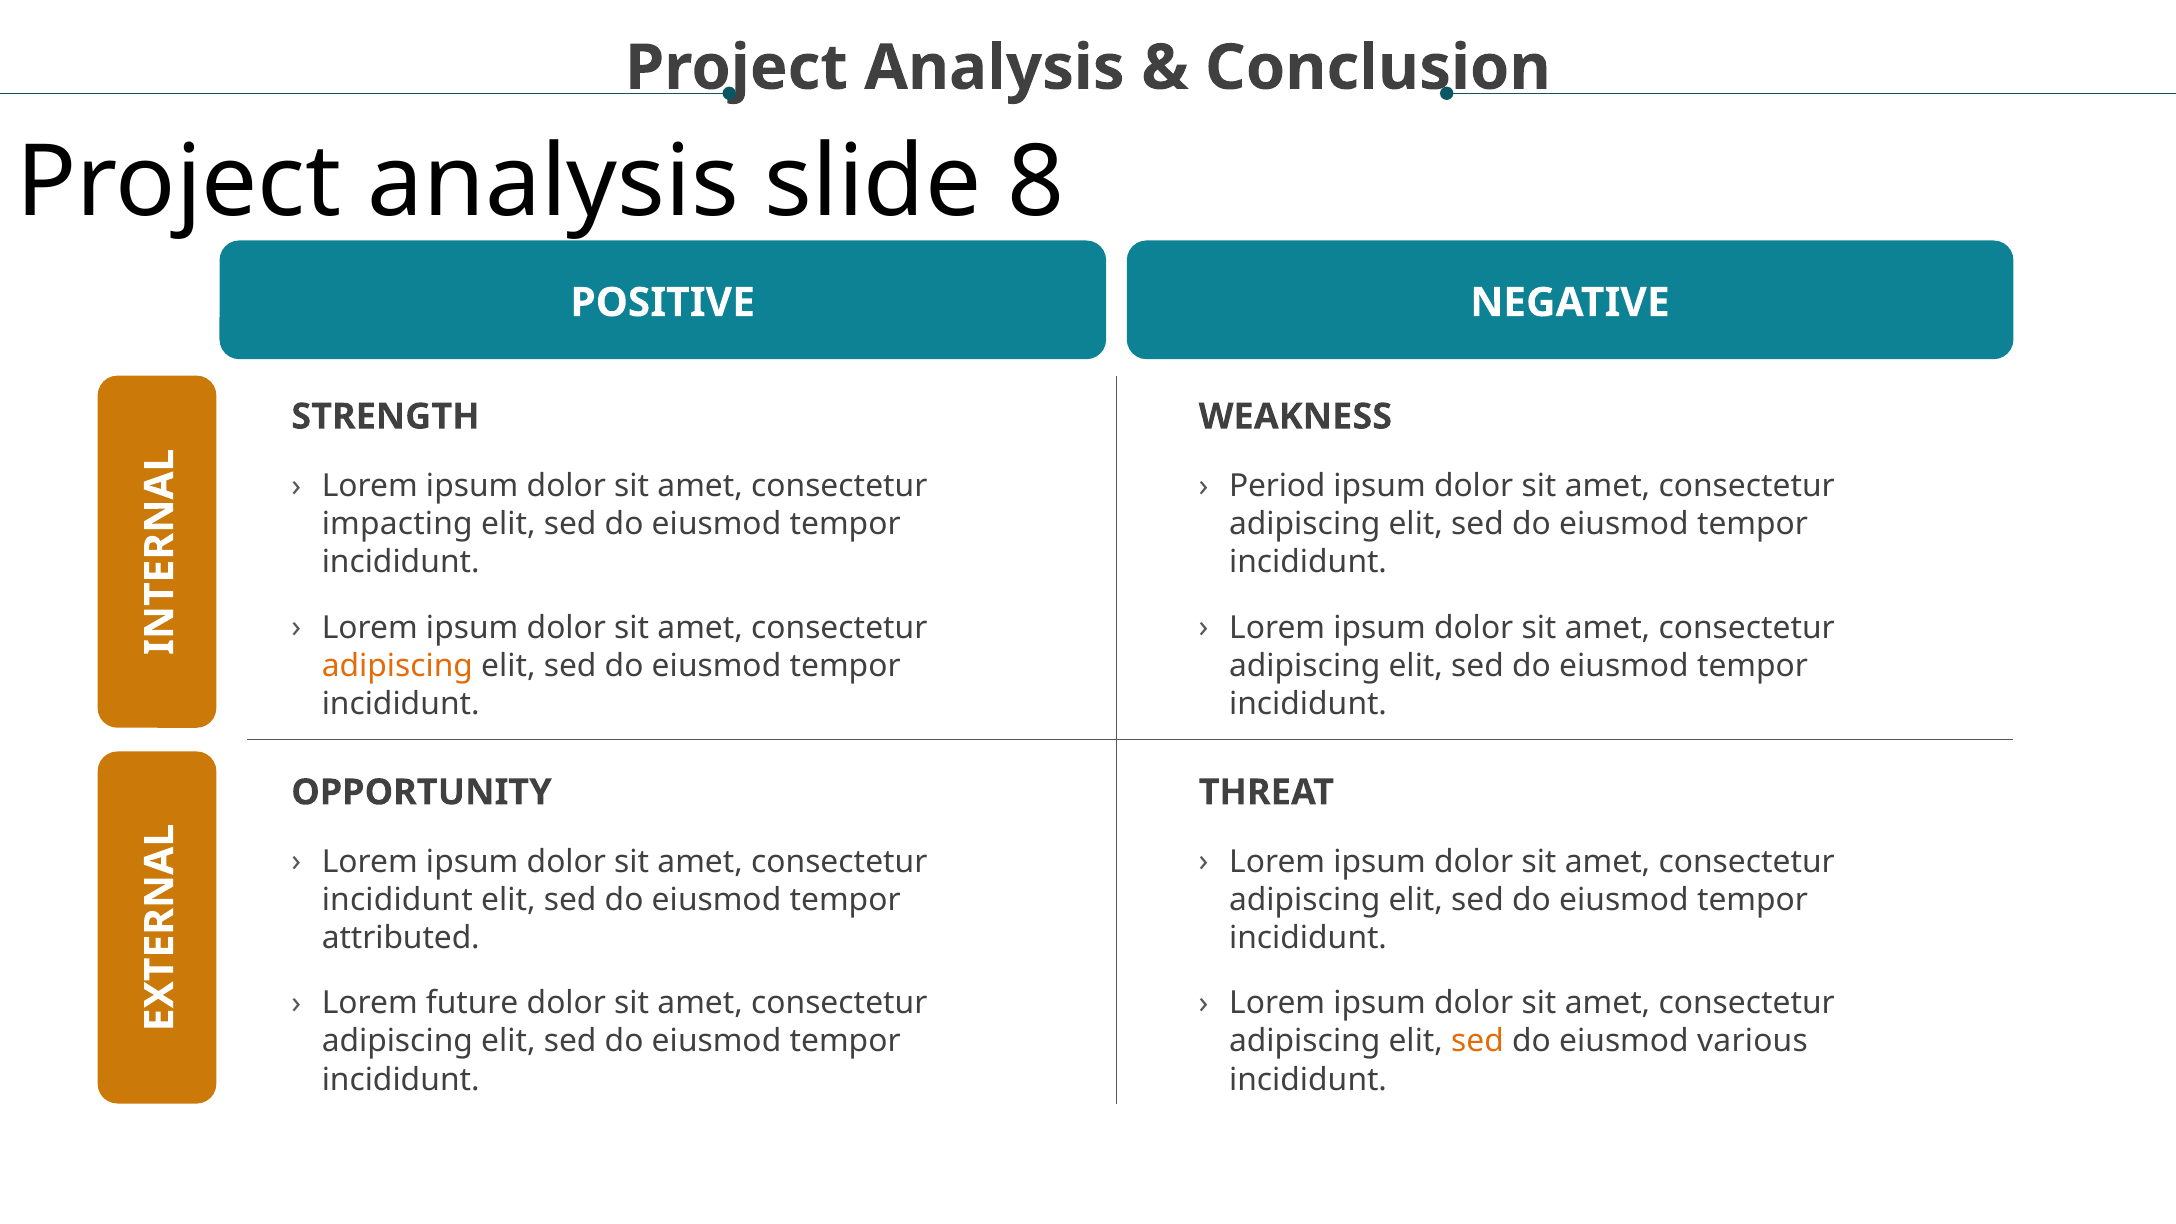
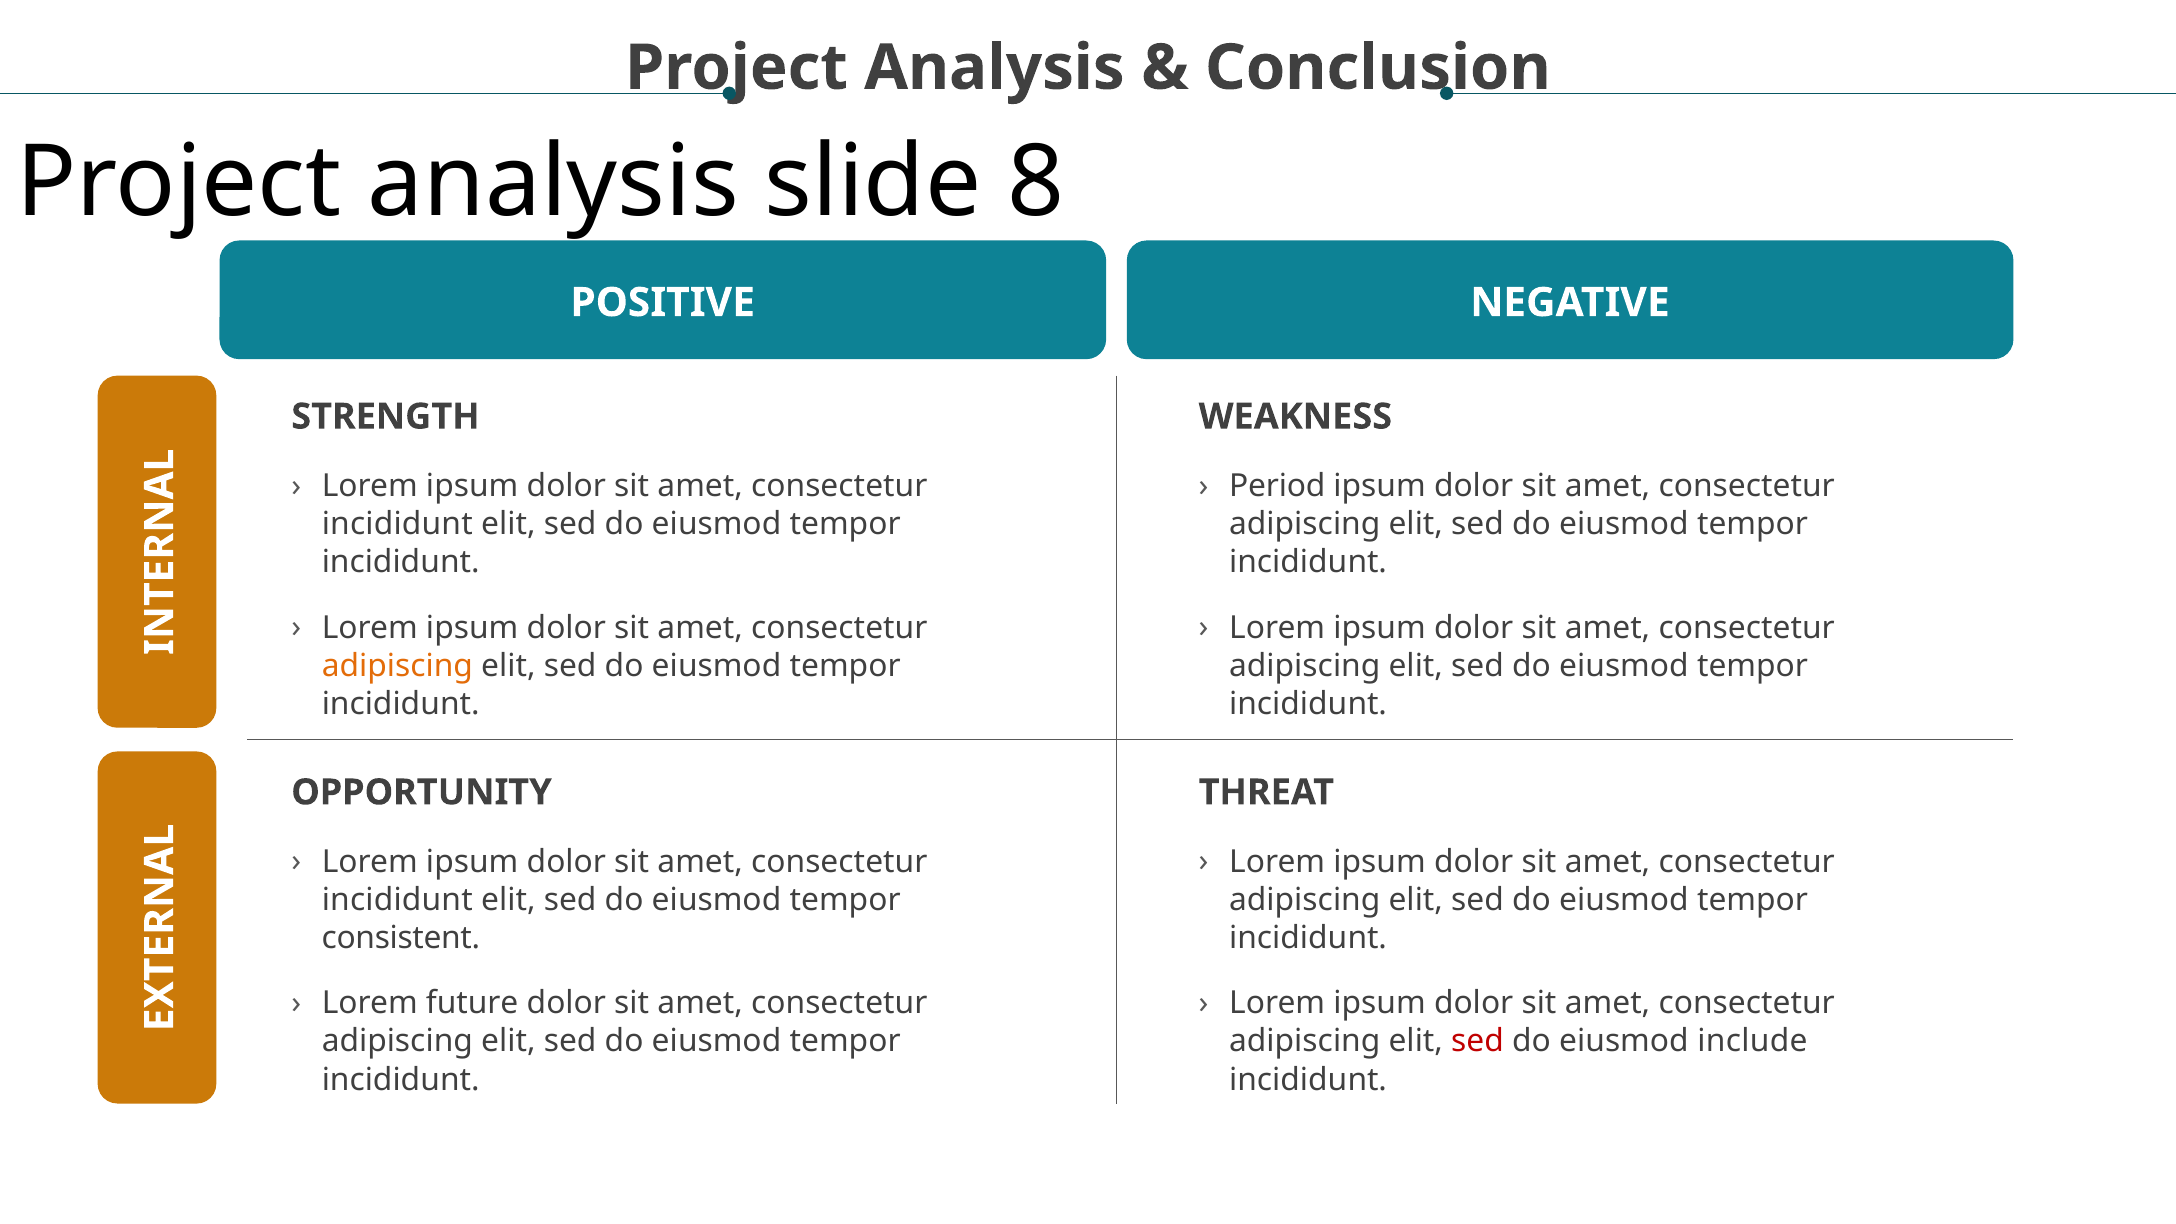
impacting at (397, 524): impacting -> incididunt
attributed: attributed -> consistent
sed at (1478, 1042) colour: orange -> red
various: various -> include
